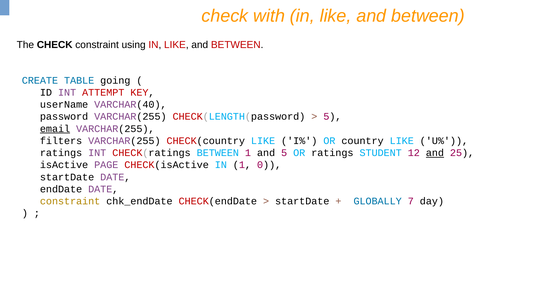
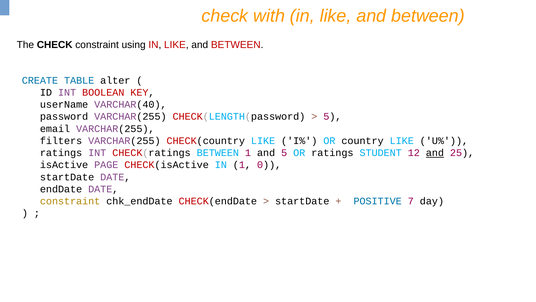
going: going -> alter
ATTEMPT: ATTEMPT -> BOOLEAN
email underline: present -> none
GLOBALLY: GLOBALLY -> POSITIVE
